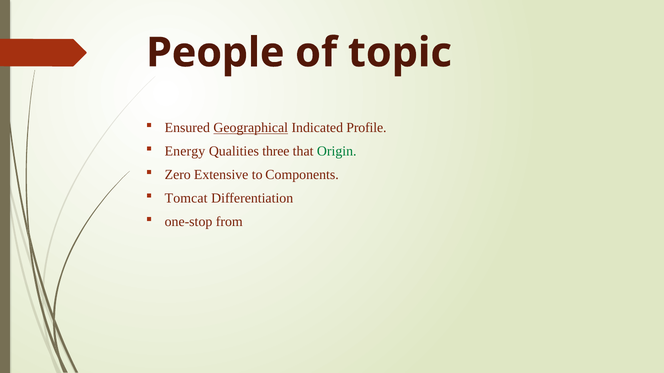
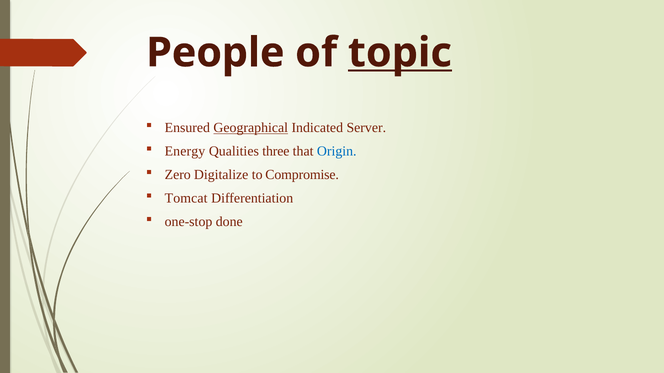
topic underline: none -> present
Profile: Profile -> Server
Origin colour: green -> blue
Extensive: Extensive -> Digitalize
Components: Components -> Compromise
from: from -> done
